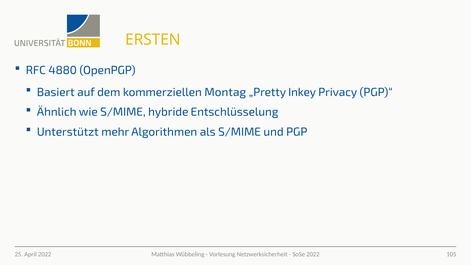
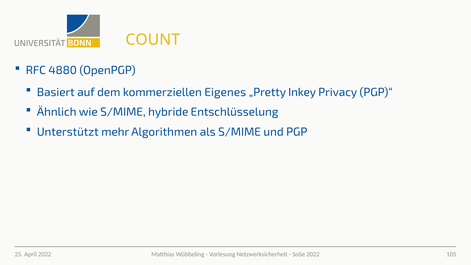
ERSTEN: ERSTEN -> COUNT
Montag: Montag -> Eigenes
